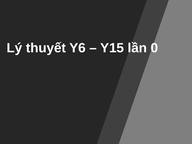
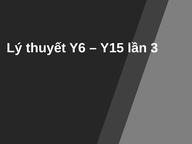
0: 0 -> 3
